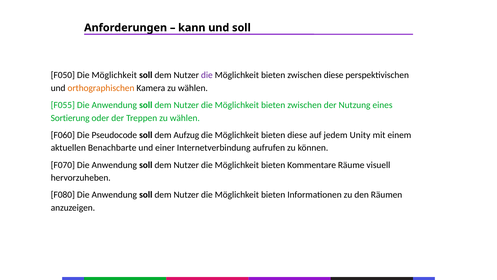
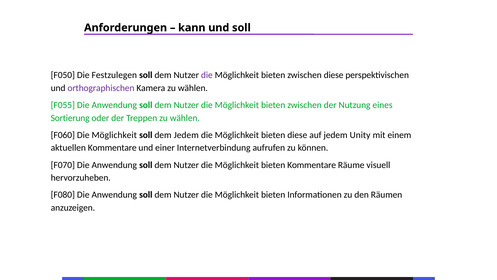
F050 Die Möglichkeit: Möglichkeit -> Festzulegen
orthographischen colour: orange -> purple
F060 Die Pseudocode: Pseudocode -> Möglichkeit
dem Aufzug: Aufzug -> Jedem
aktuellen Benachbarte: Benachbarte -> Kommentare
